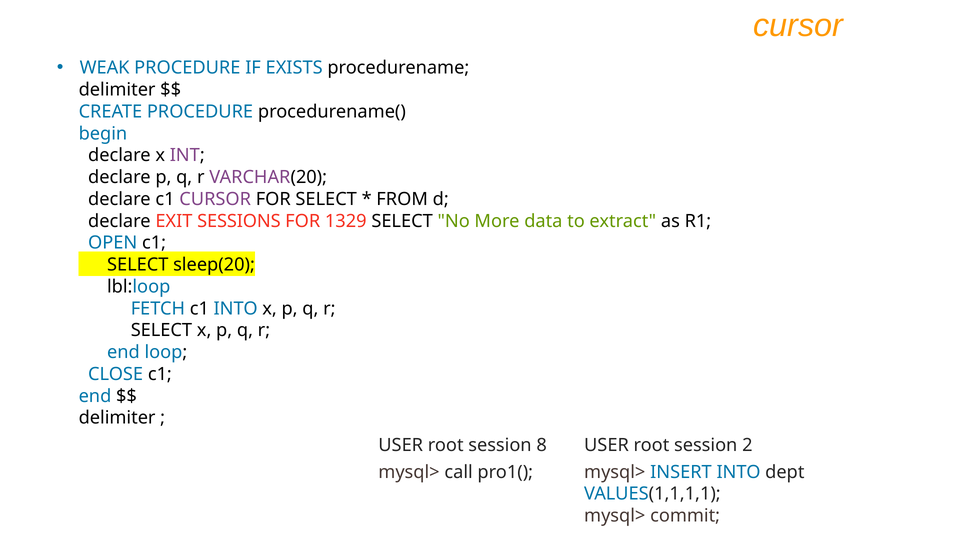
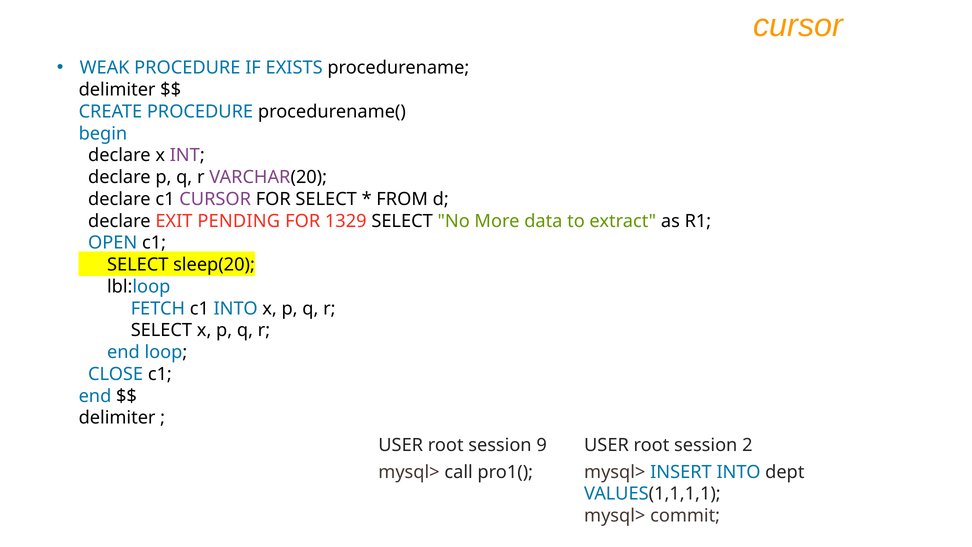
SESSIONS: SESSIONS -> PENDING
8: 8 -> 9
